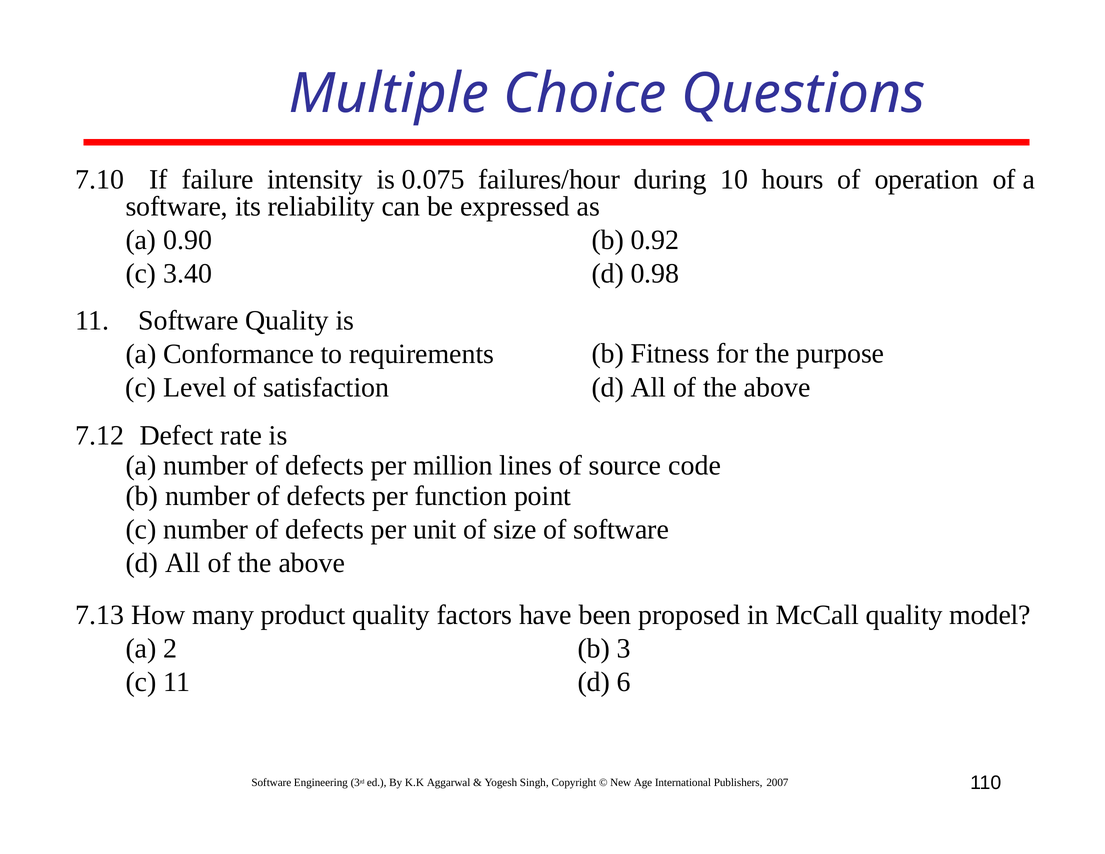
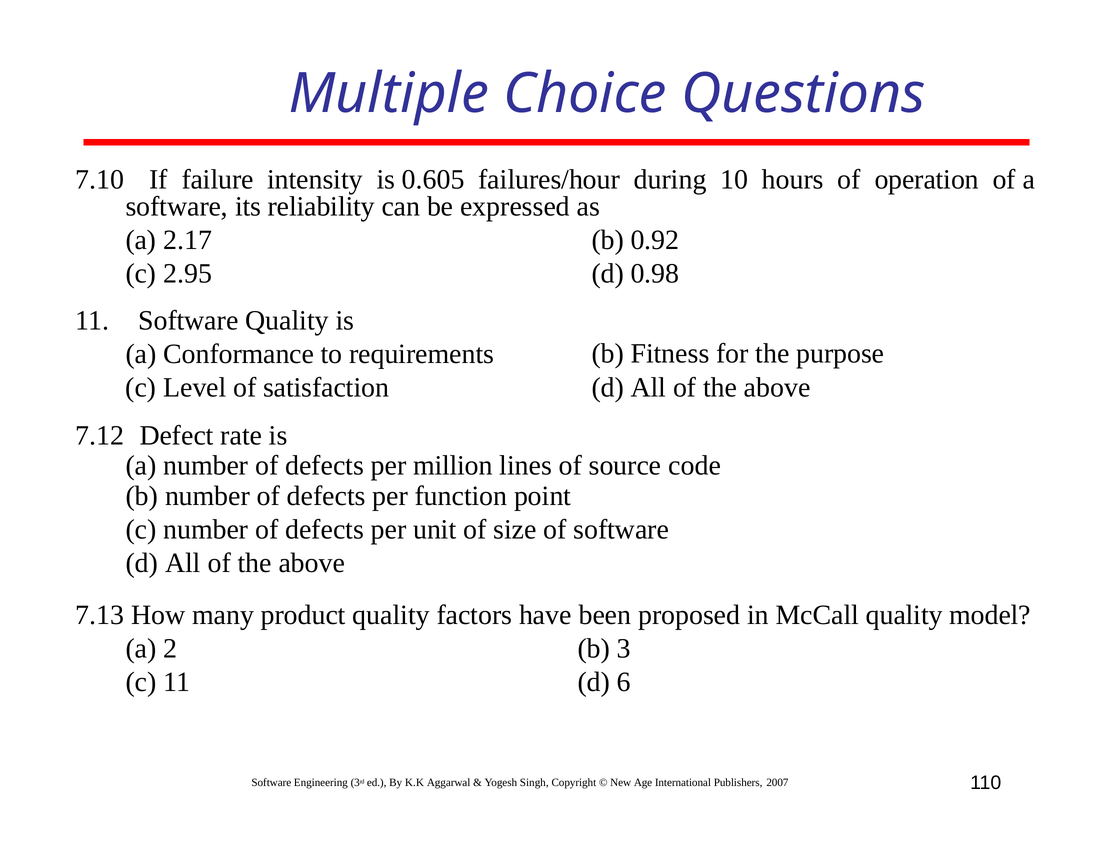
0.075: 0.075 -> 0.605
0.90: 0.90 -> 2.17
3.40: 3.40 -> 2.95
